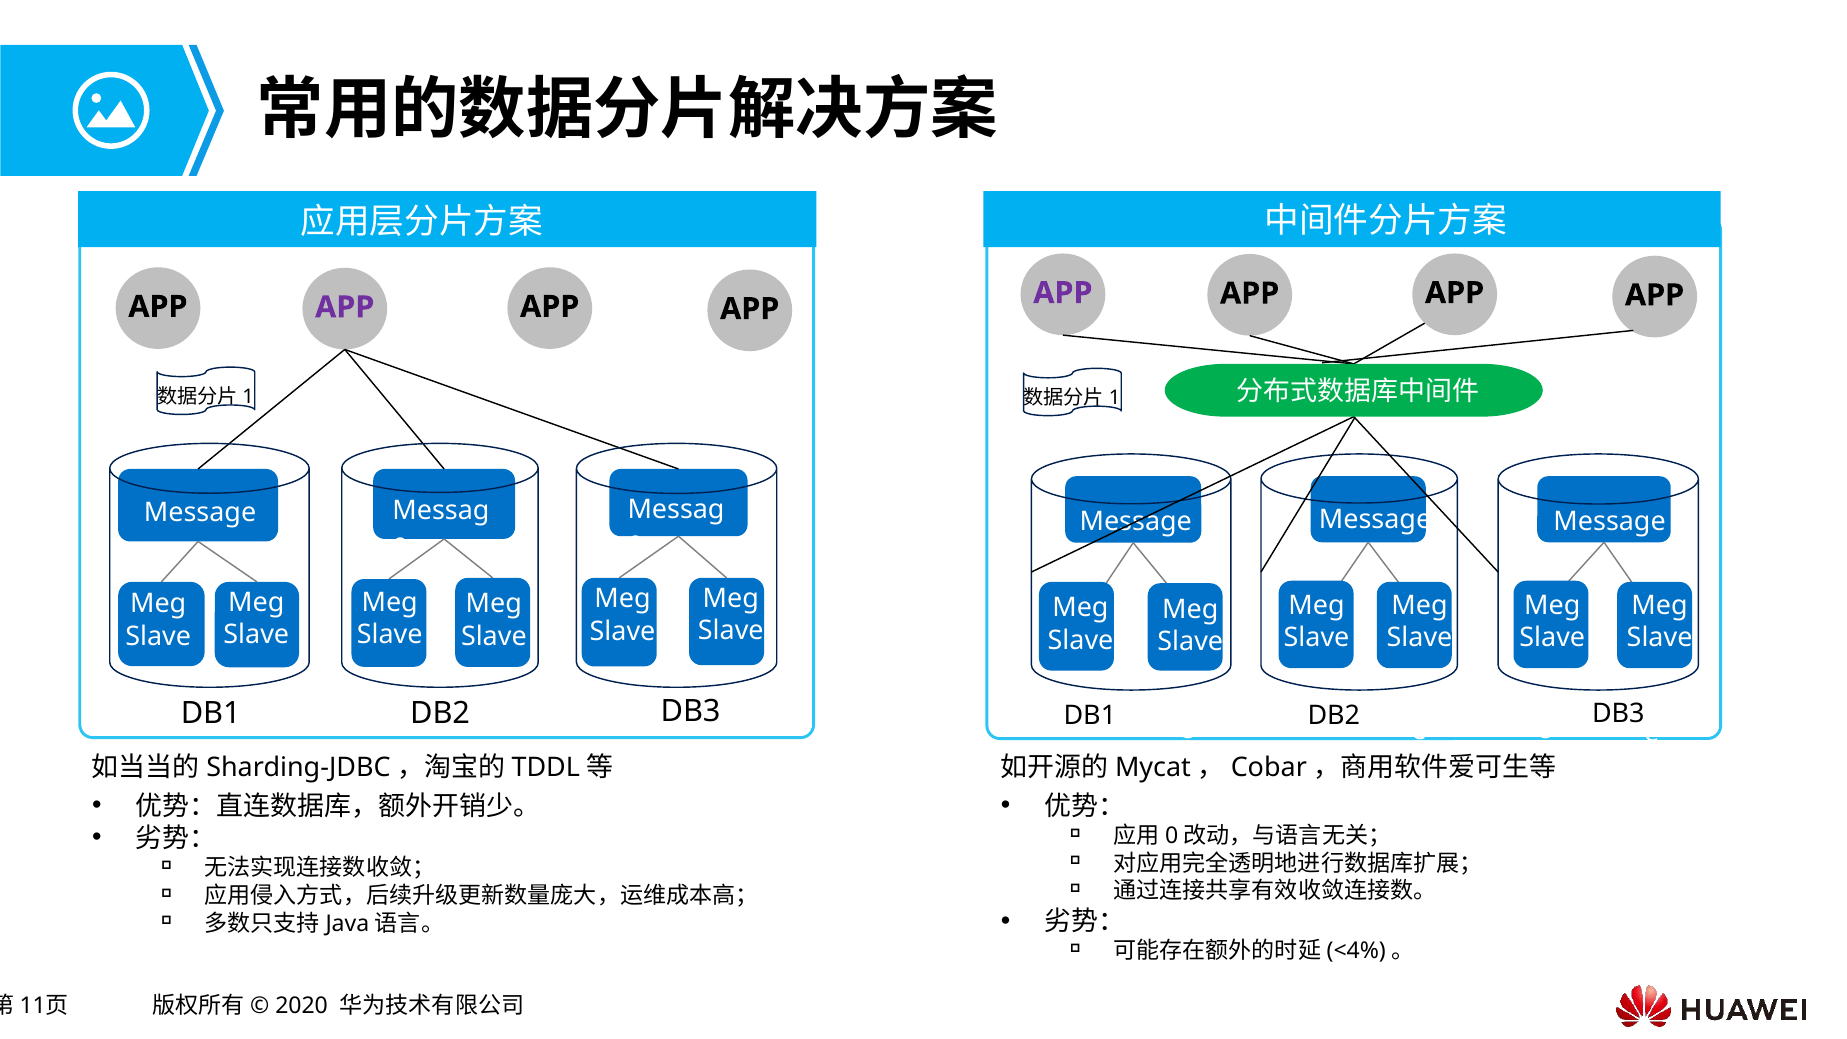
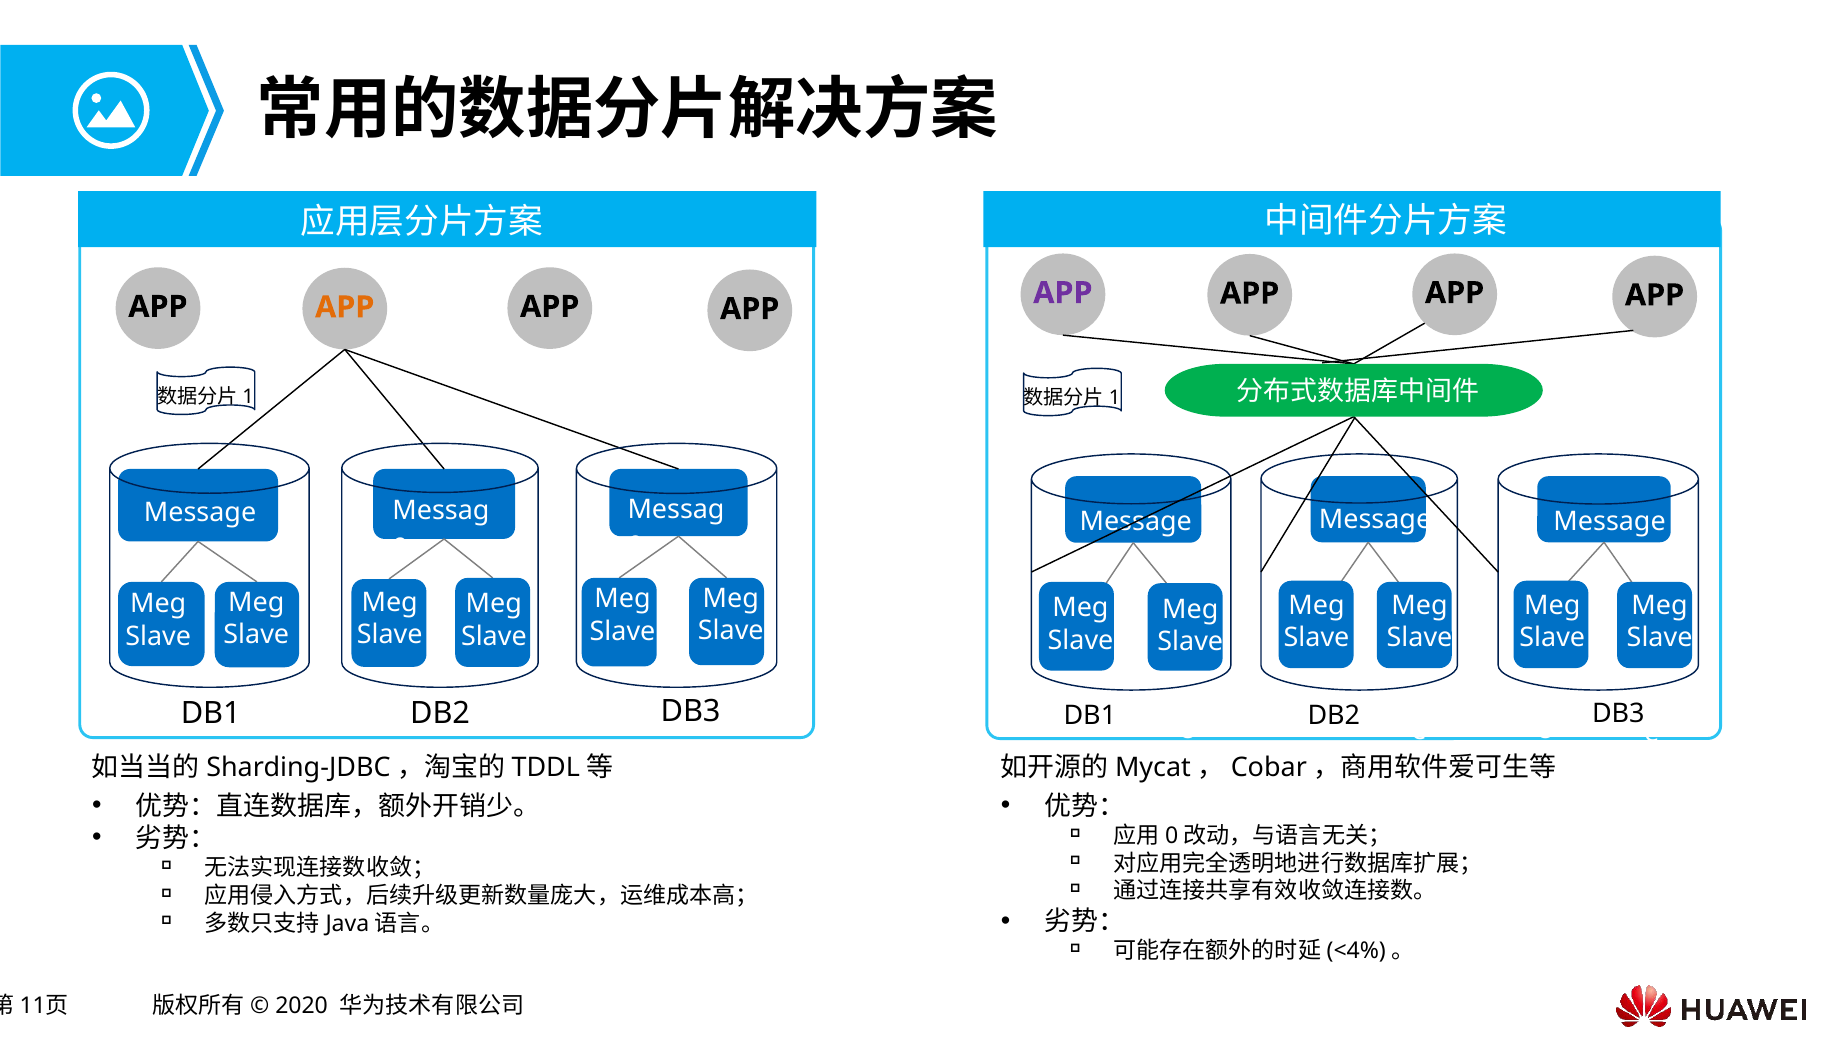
APP at (345, 307) colour: purple -> orange
